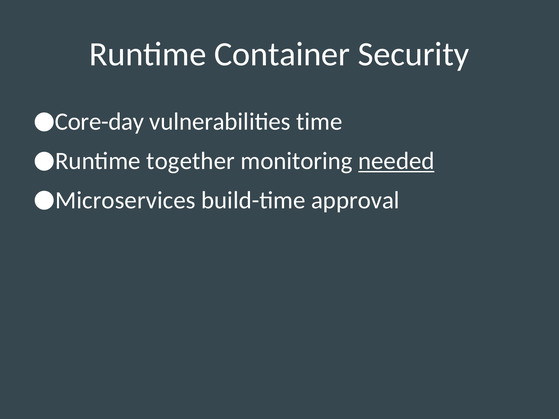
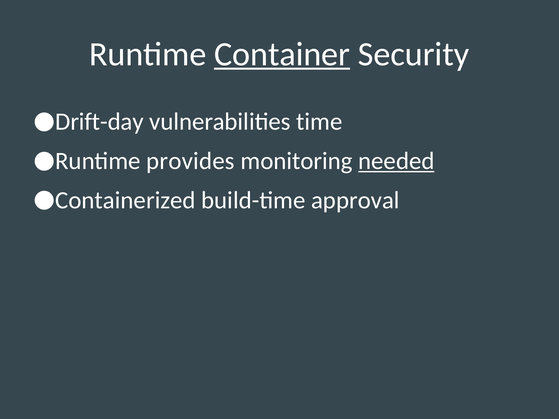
Container underline: none -> present
Core-day: Core-day -> Drift-day
together: together -> provides
Microservices: Microservices -> Containerized
